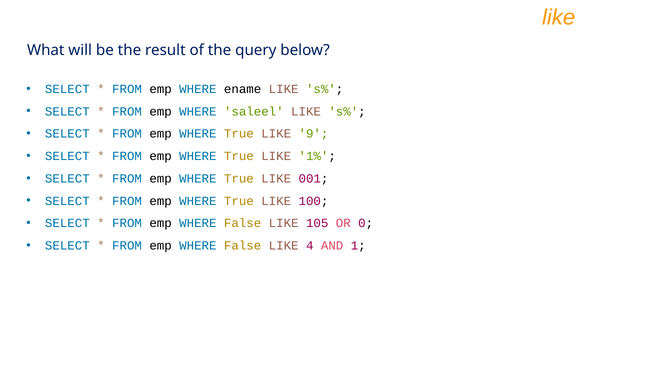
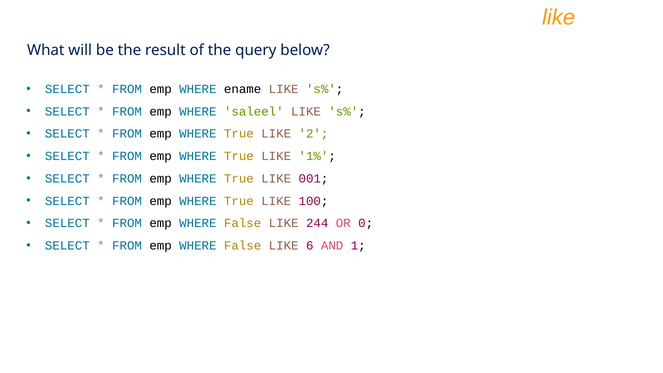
9: 9 -> 2
105: 105 -> 244
4: 4 -> 6
